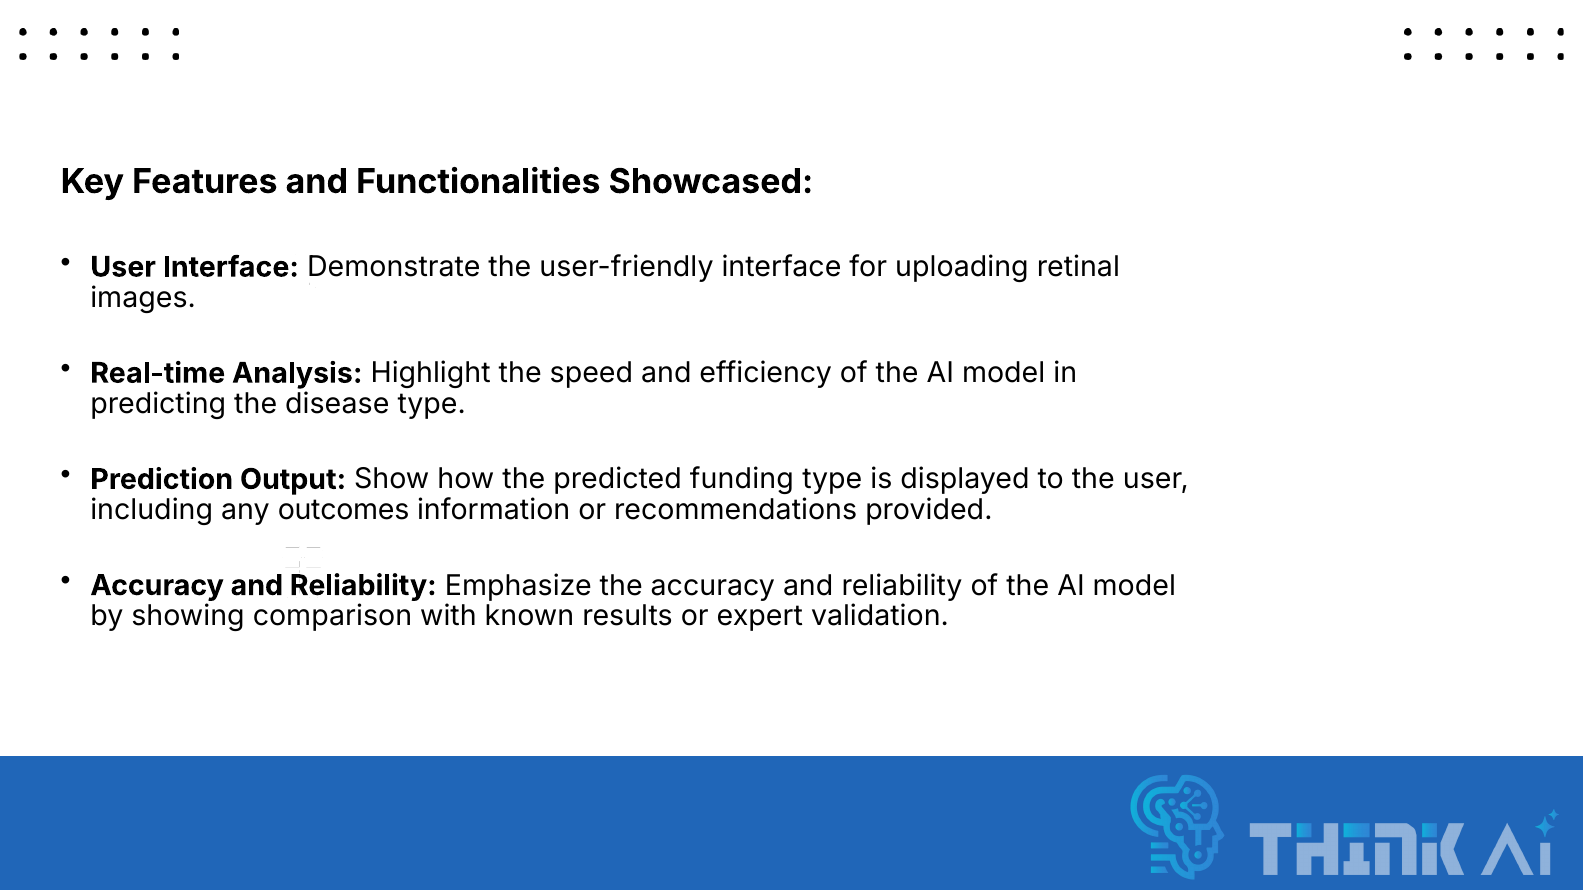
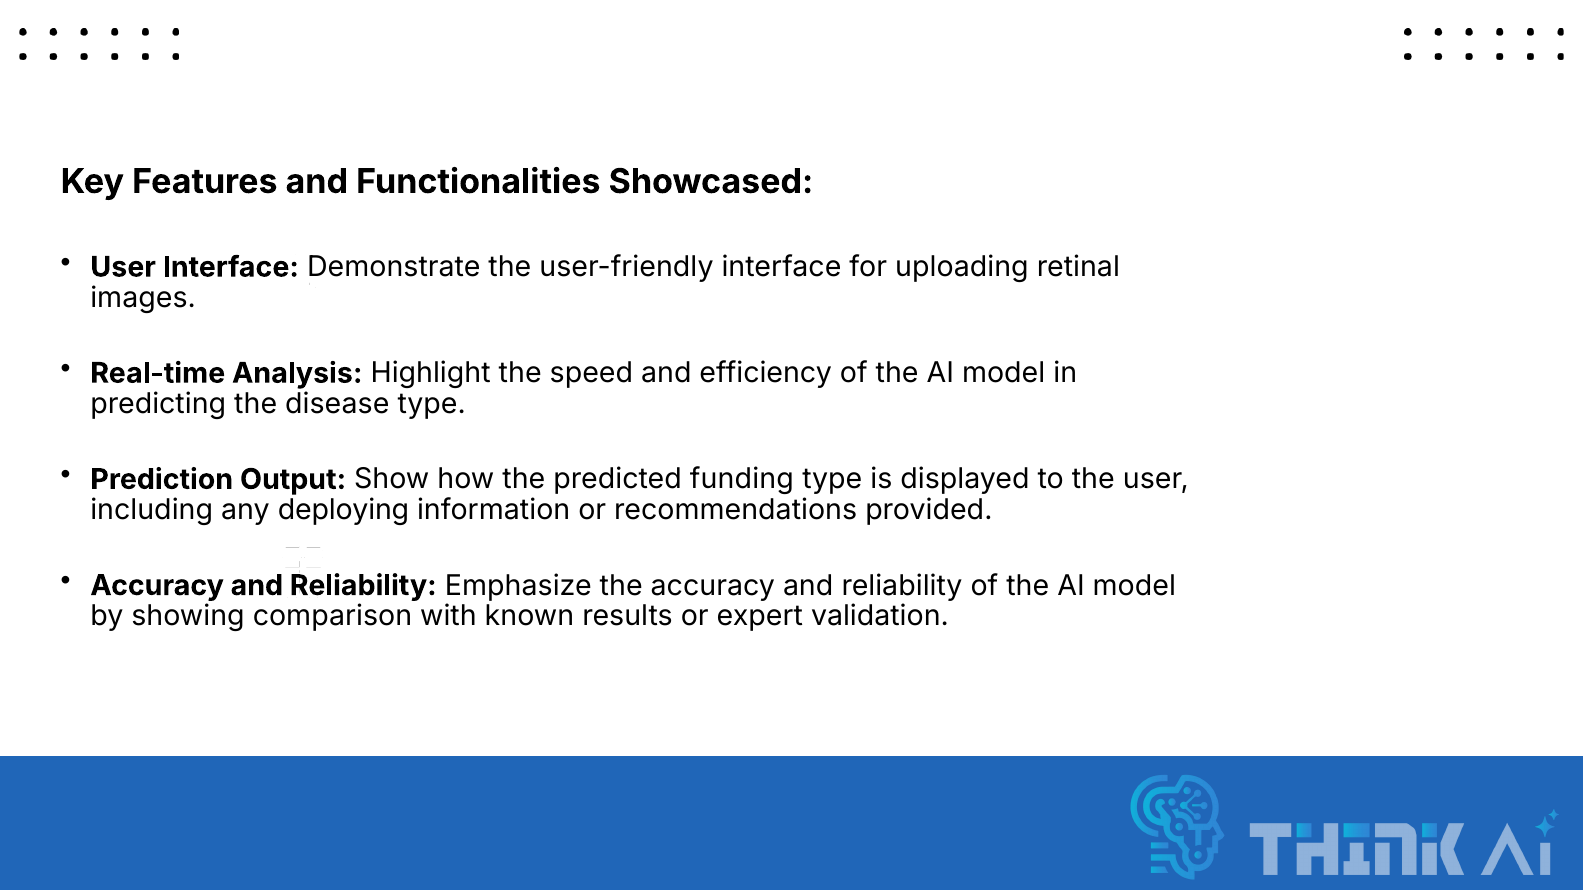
outcomes: outcomes -> deploying
